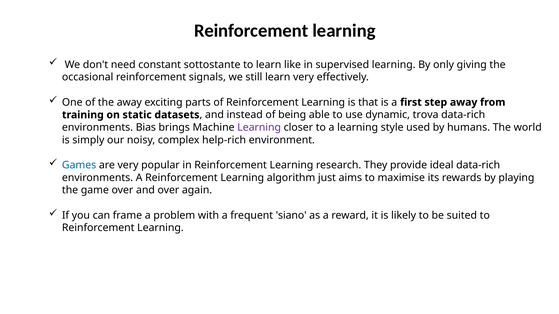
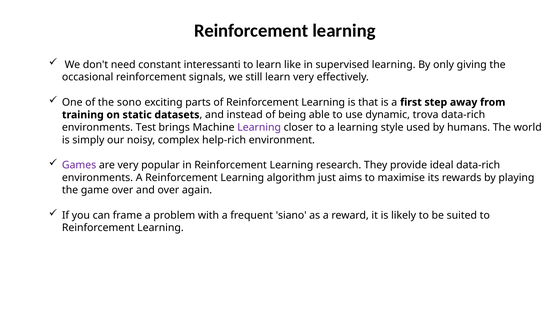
sottostante: sottostante -> interessanti
the away: away -> sono
Bias: Bias -> Test
Games colour: blue -> purple
